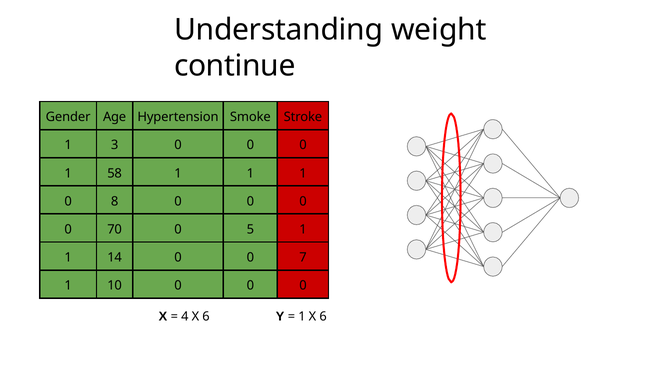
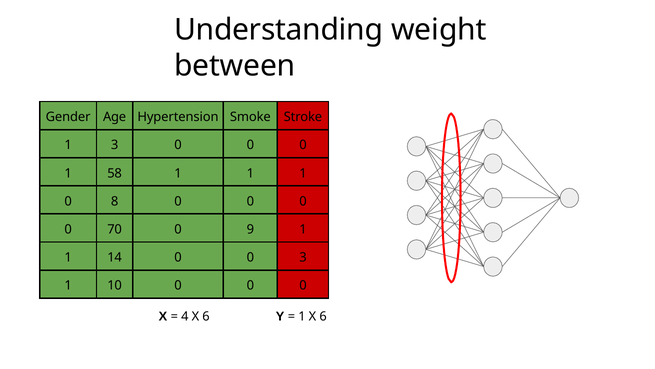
continue: continue -> between
5: 5 -> 9
0 7: 7 -> 3
